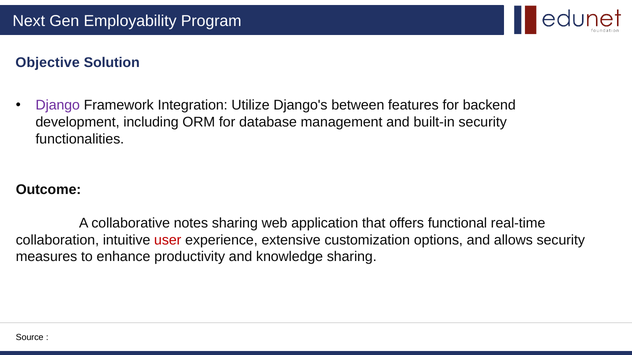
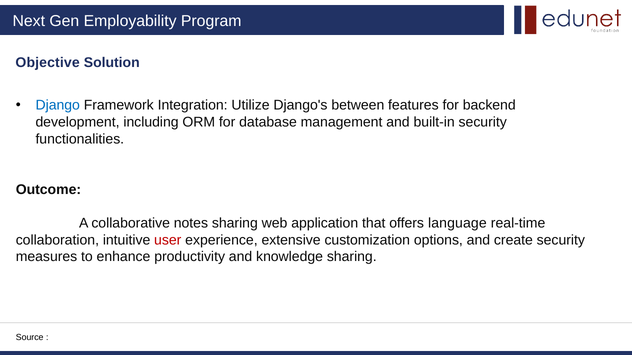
Django colour: purple -> blue
functional: functional -> language
allows: allows -> create
